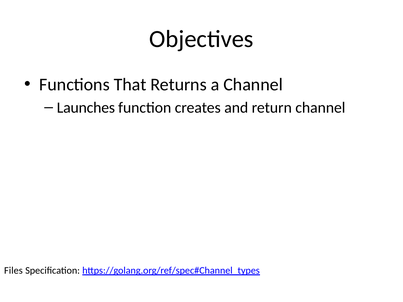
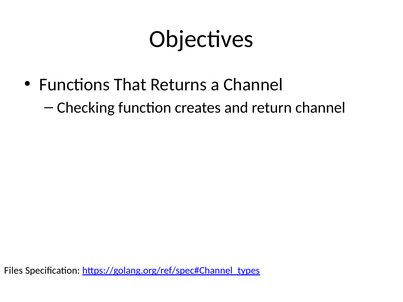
Launches: Launches -> Checking
